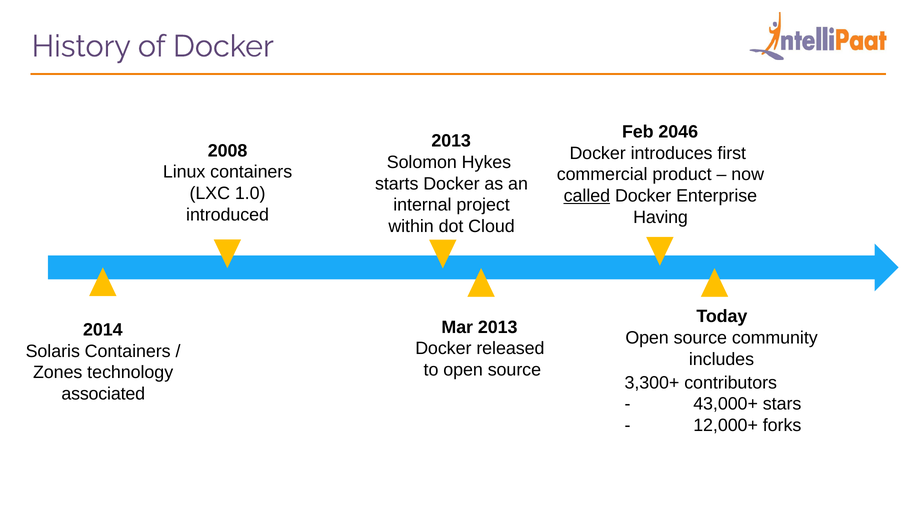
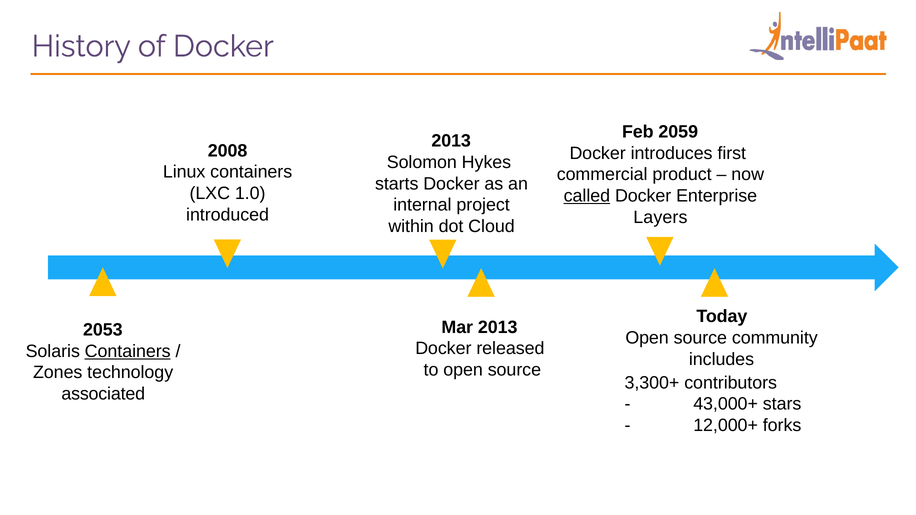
2046: 2046 -> 2059
Having: Having -> Layers
2014: 2014 -> 2053
Containers at (128, 351) underline: none -> present
